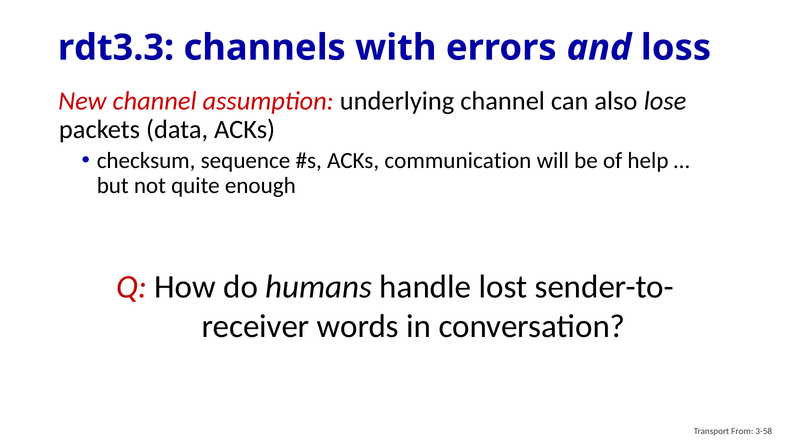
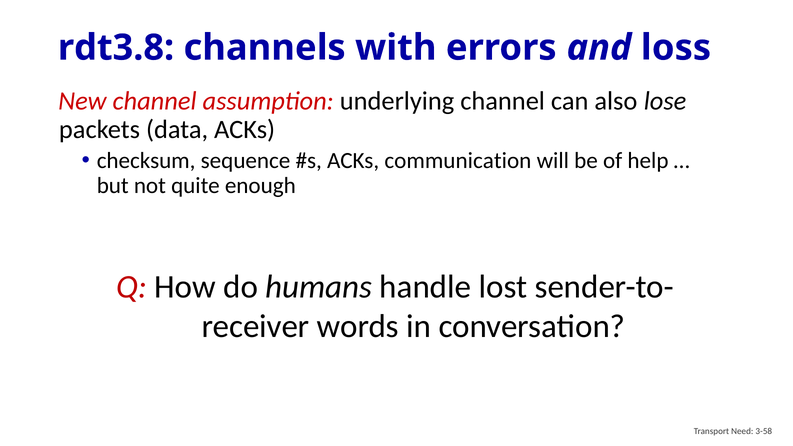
rdt3.3: rdt3.3 -> rdt3.8
From: From -> Need
